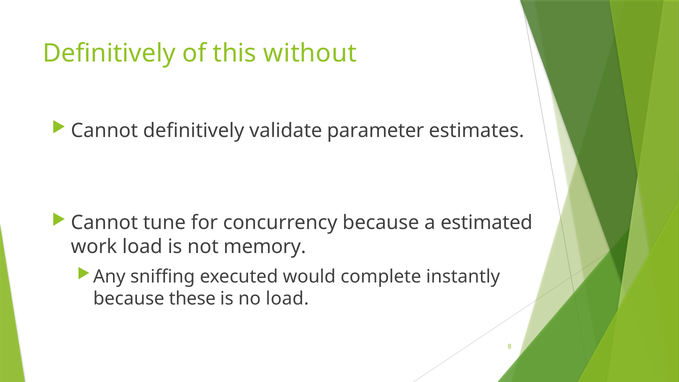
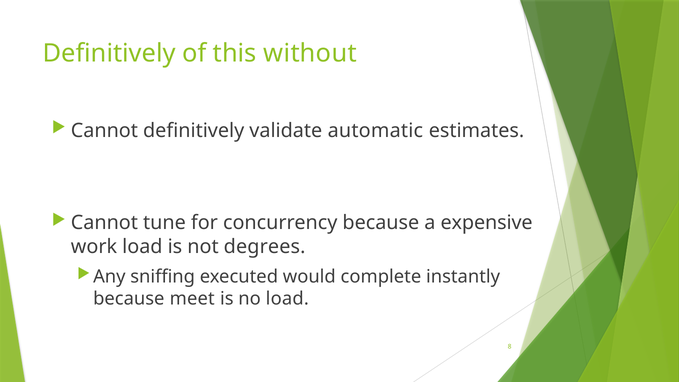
parameter: parameter -> automatic
estimated: estimated -> expensive
memory: memory -> degrees
these: these -> meet
